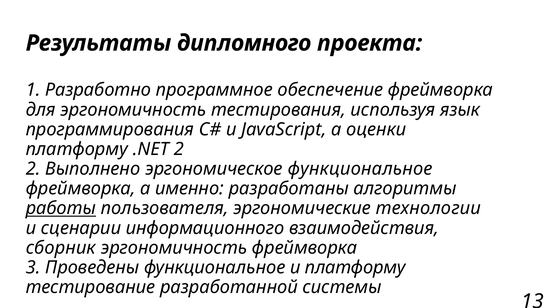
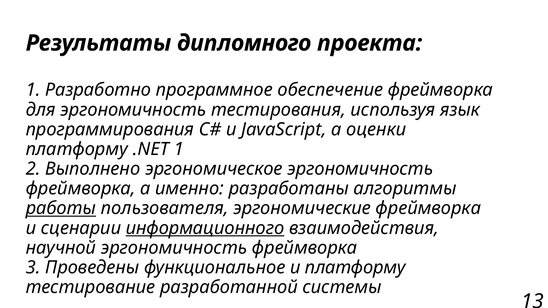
.NET 2: 2 -> 1
эргономическое функциональное: функциональное -> эргономичность
эргономические технологии: технологии -> фреймворка
информационного underline: none -> present
cборник: cборник -> научной
